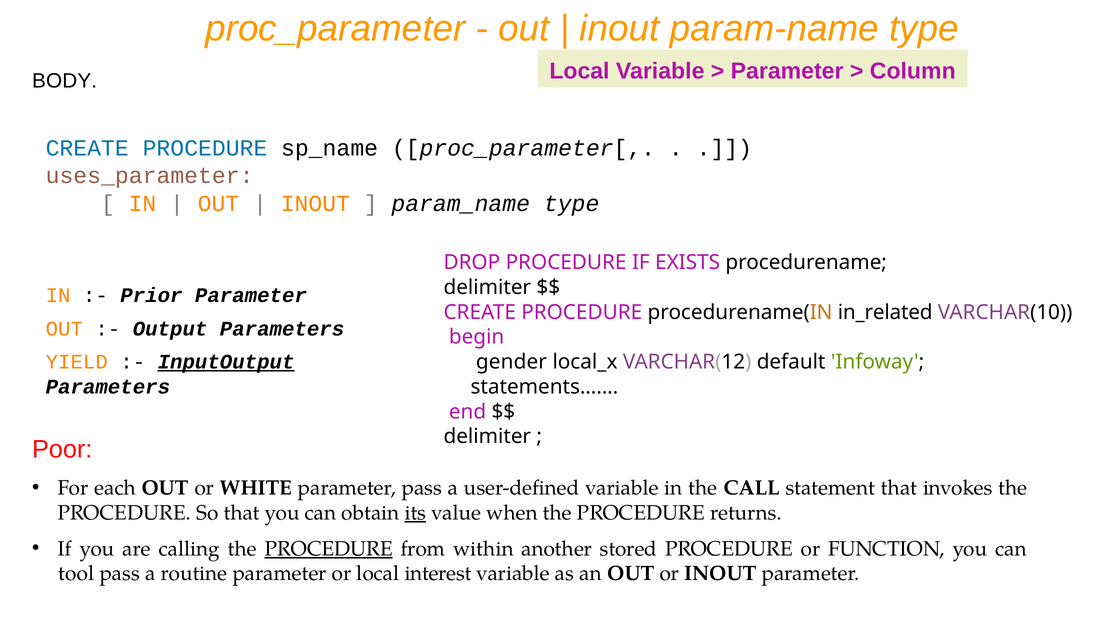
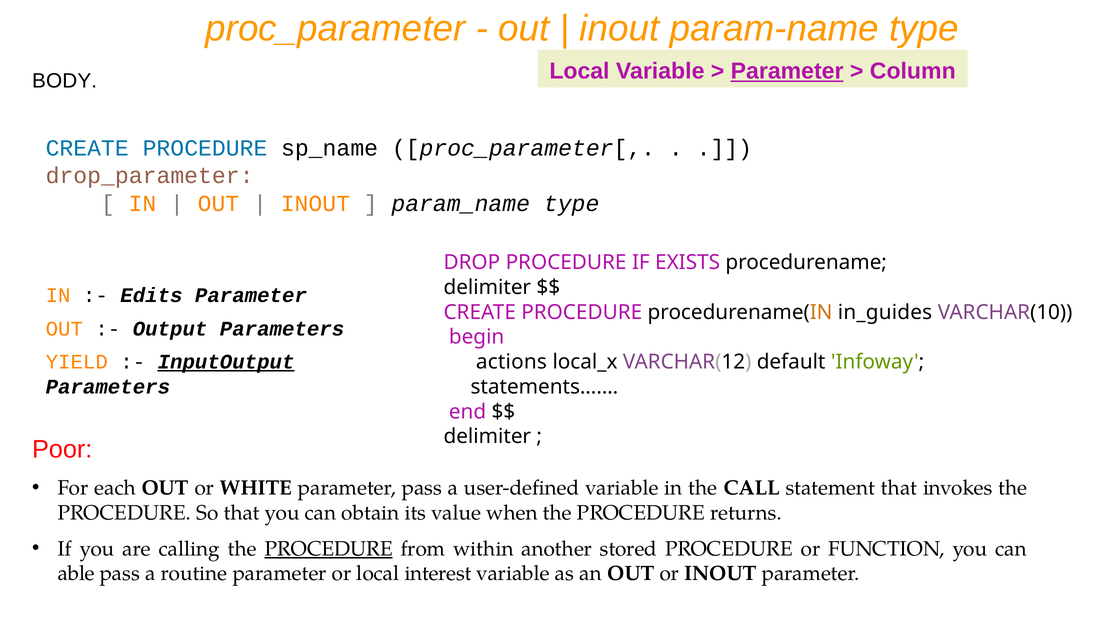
Parameter at (787, 71) underline: none -> present
uses_parameter: uses_parameter -> drop_parameter
Prior: Prior -> Edits
in_related: in_related -> in_guides
gender: gender -> actions
its underline: present -> none
tool: tool -> able
